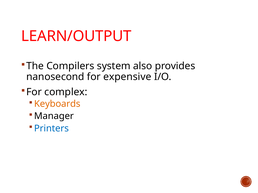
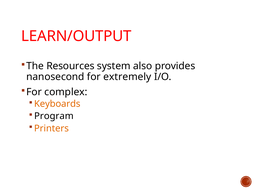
Compilers: Compilers -> Resources
expensive: expensive -> extremely
Manager: Manager -> Program
Printers colour: blue -> orange
